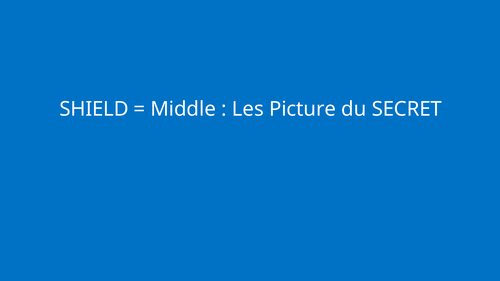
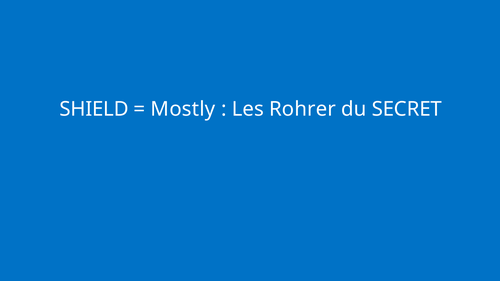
Middle: Middle -> Mostly
Picture: Picture -> Rohrer
